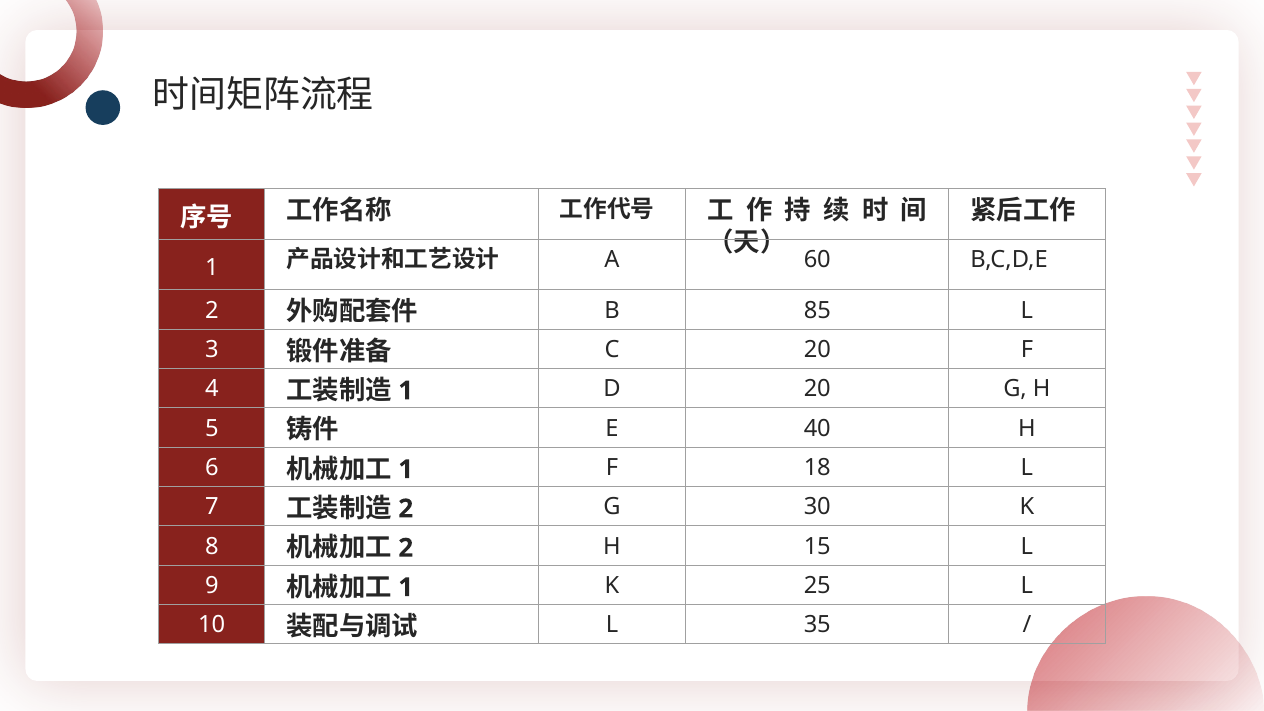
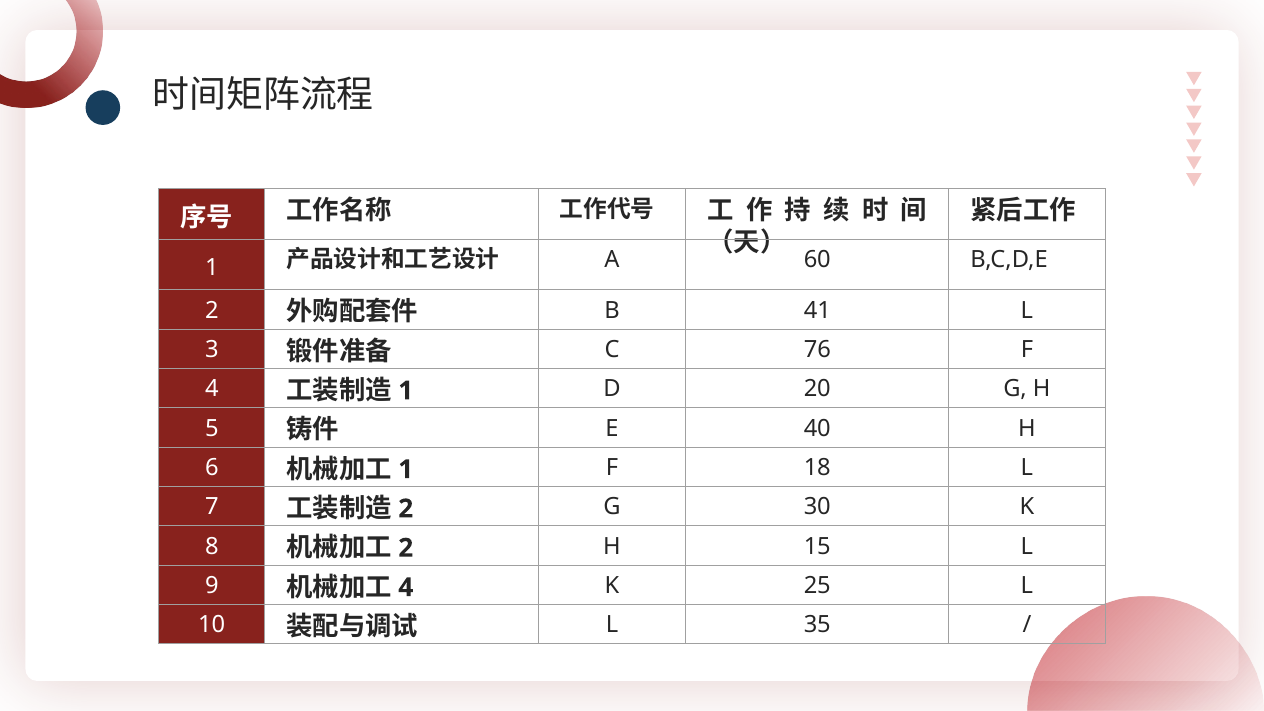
85: 85 -> 41
C 20: 20 -> 76
1 at (406, 587): 1 -> 4
